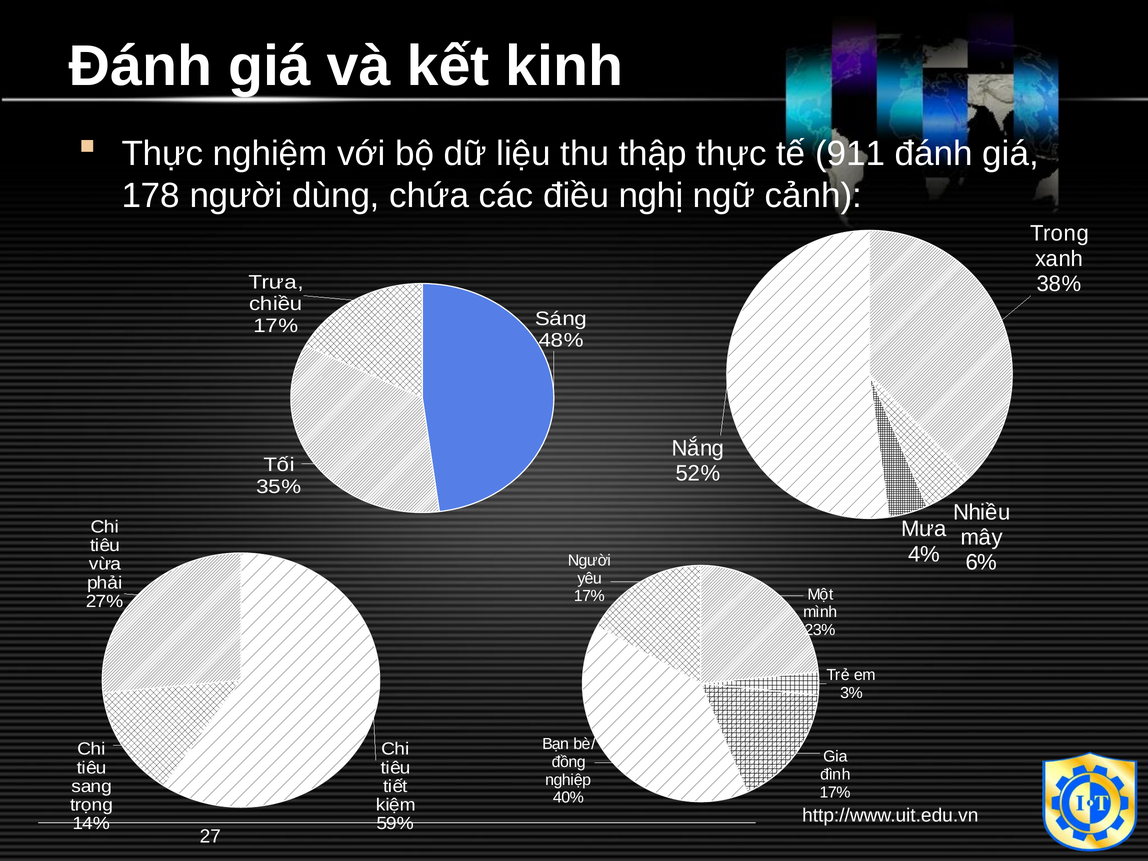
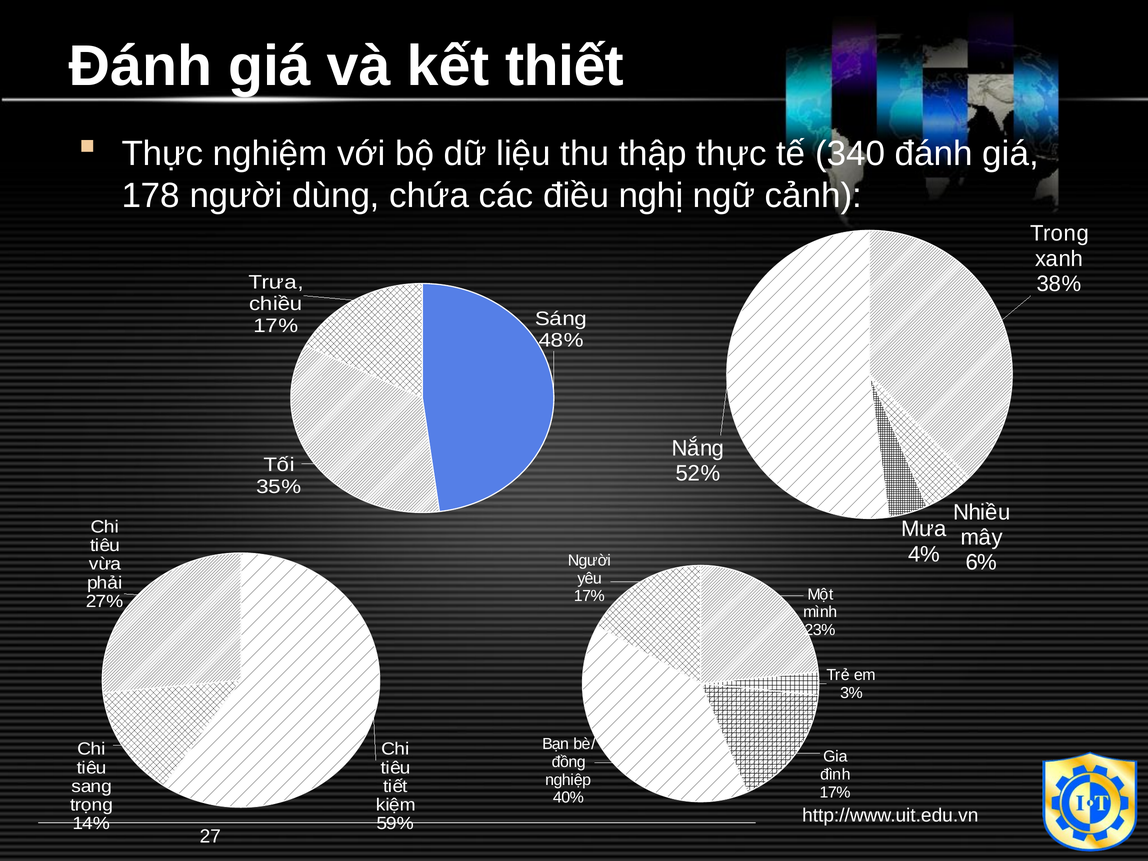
kinh: kinh -> thiết
911: 911 -> 340
